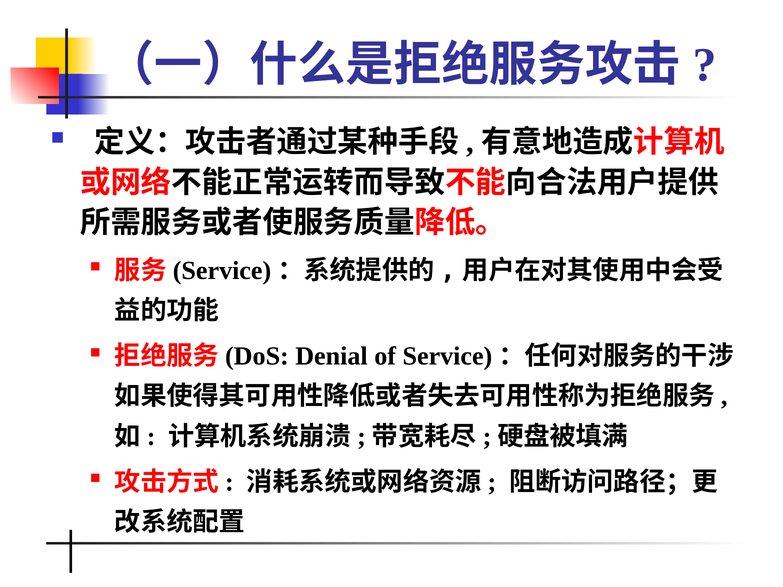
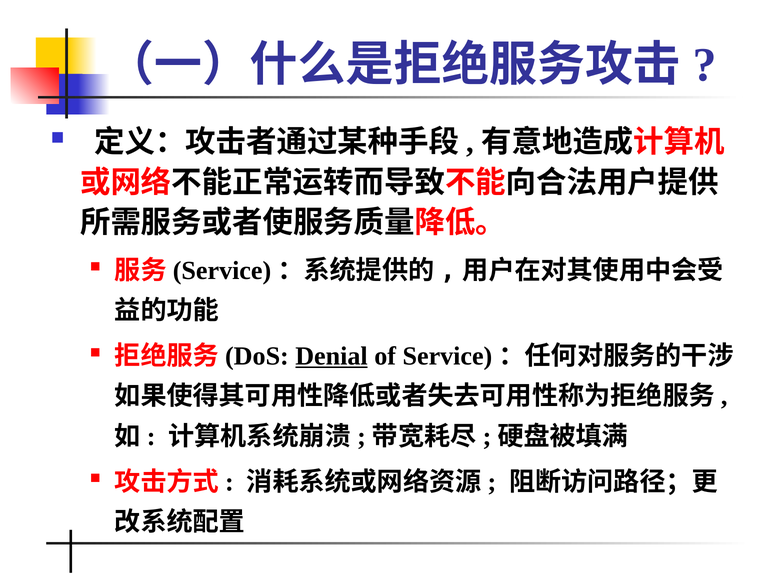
Denial underline: none -> present
